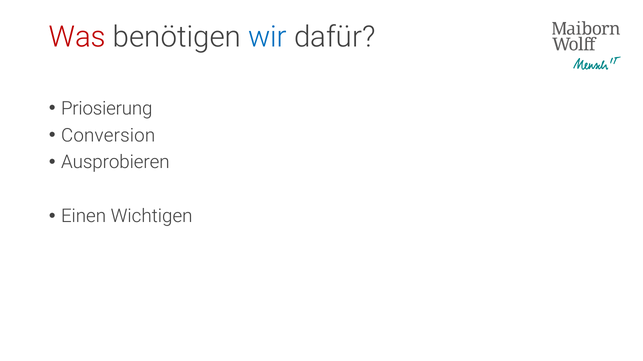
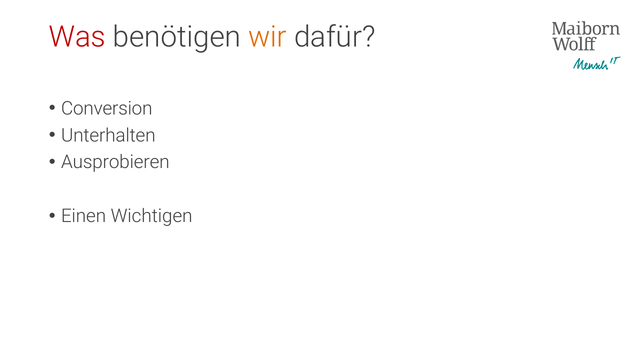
wir colour: blue -> orange
Priosierung: Priosierung -> Conversion
Conversion: Conversion -> Unterhalten
